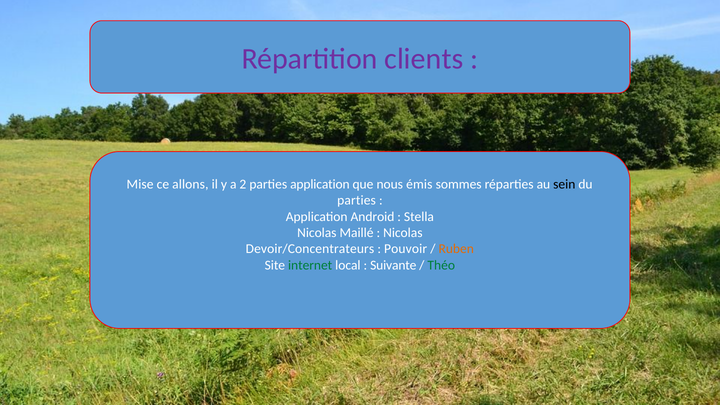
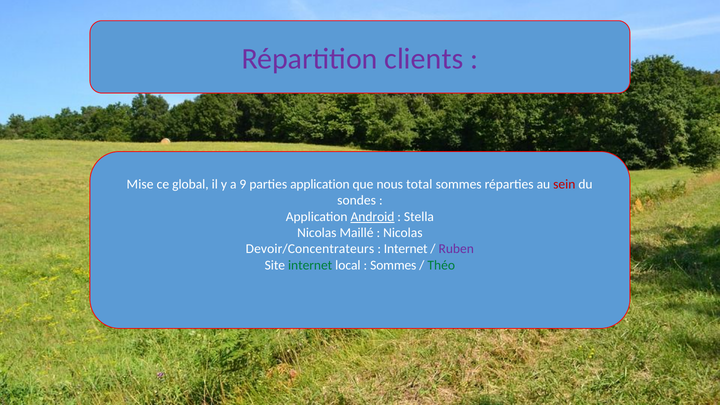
allons: allons -> global
2: 2 -> 9
émis: émis -> total
sein colour: black -> red
parties at (357, 200): parties -> sondes
Android underline: none -> present
Pouvoir at (406, 249): Pouvoir -> Internet
Ruben colour: orange -> purple
Suivante at (393, 265): Suivante -> Sommes
